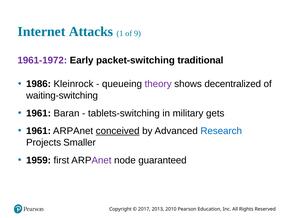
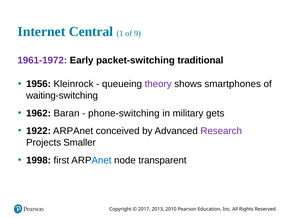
Attacks: Attacks -> Central
1986: 1986 -> 1956
decentralized: decentralized -> smartphones
1961 at (39, 113): 1961 -> 1962
tablets-switching: tablets-switching -> phone-switching
1961 at (39, 131): 1961 -> 1922
conceived underline: present -> none
Research colour: blue -> purple
1959: 1959 -> 1998
Anet at (101, 160) colour: purple -> blue
guaranteed: guaranteed -> transparent
